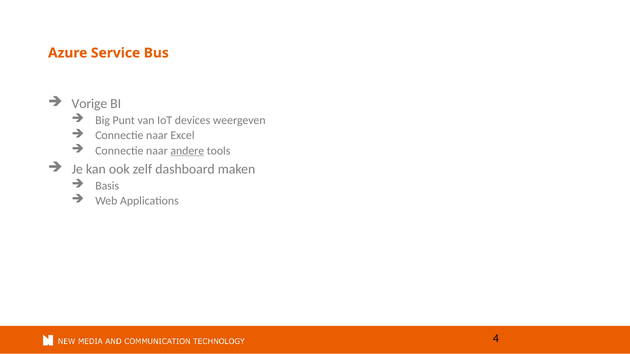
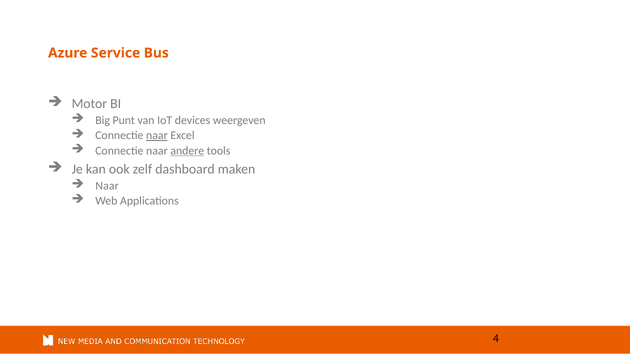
Vorige: Vorige -> Motor
naar at (157, 136) underline: none -> present
Basis at (107, 186): Basis -> Naar
